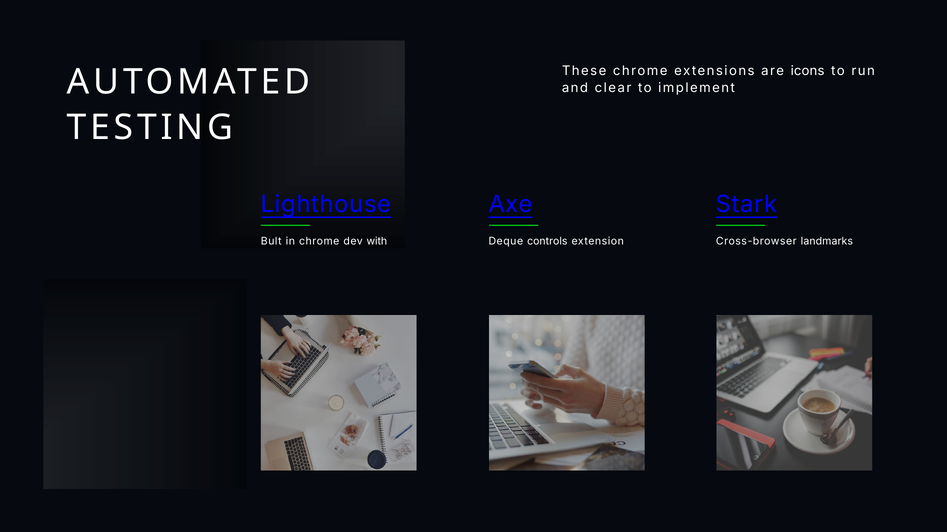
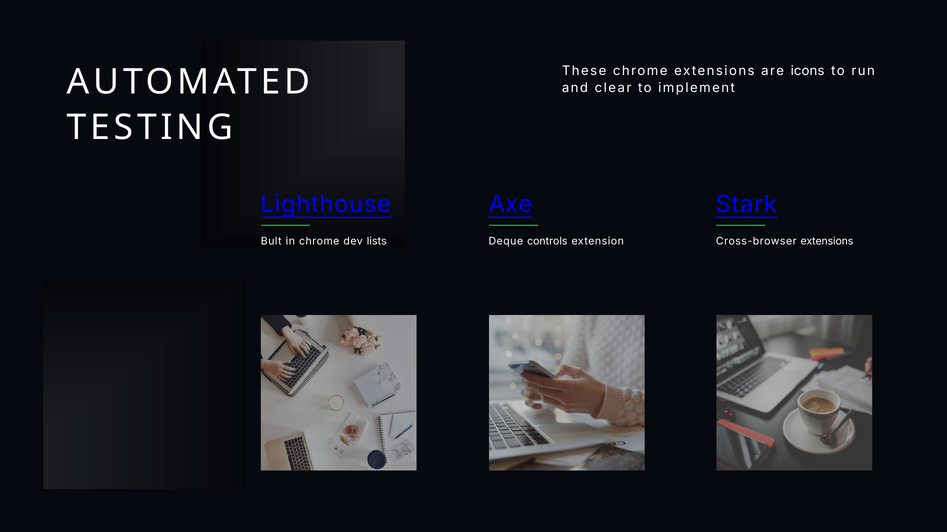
with: with -> lists
Cross-browser landmarks: landmarks -> extensions
